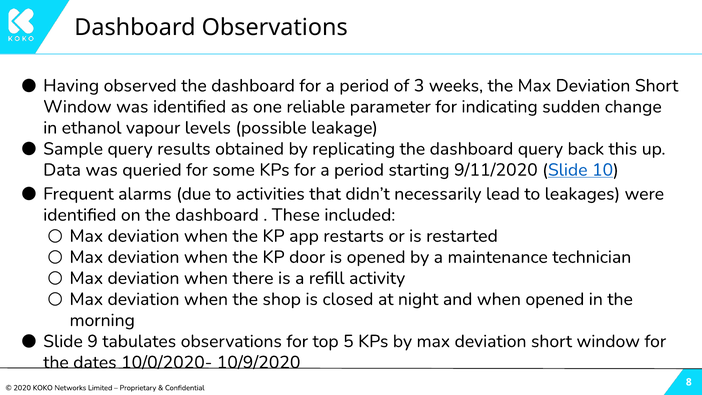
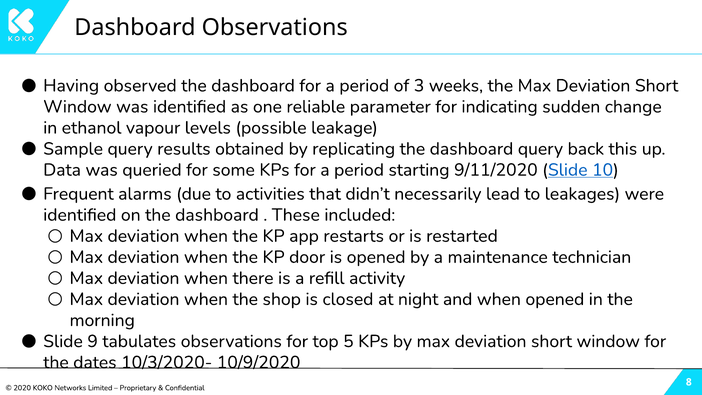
10/0/2020-: 10/0/2020- -> 10/3/2020-
